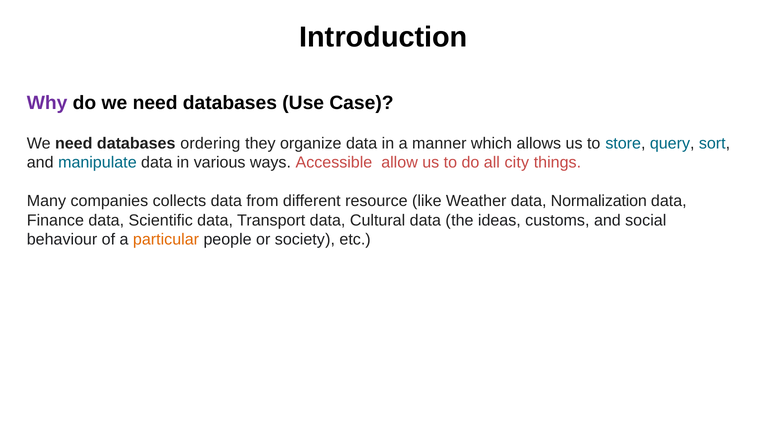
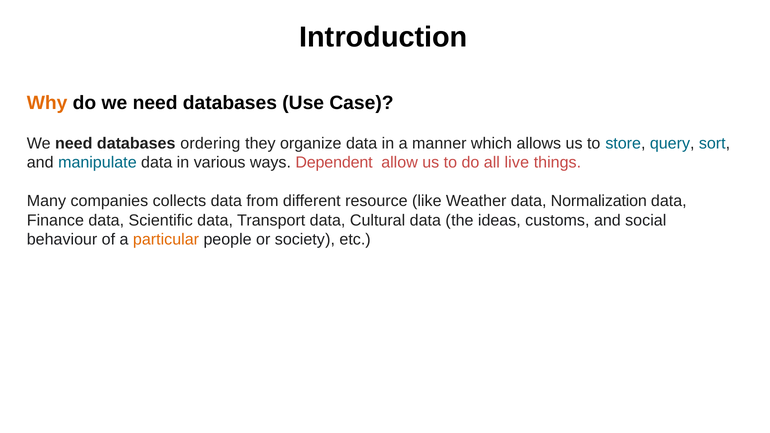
Why colour: purple -> orange
Accessible: Accessible -> Dependent
city: city -> live
